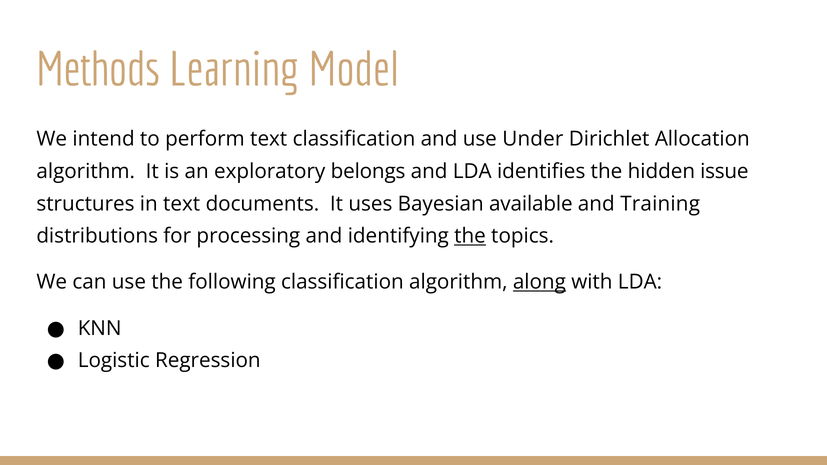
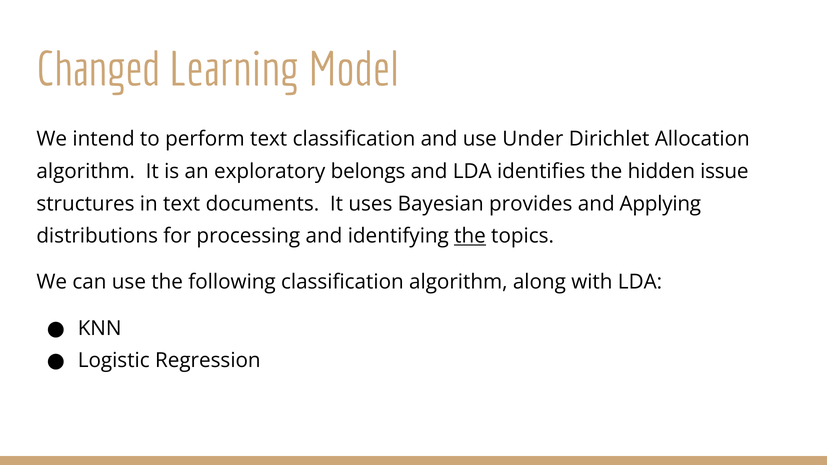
Methods: Methods -> Changed
available: available -> provides
Training: Training -> Applying
along underline: present -> none
